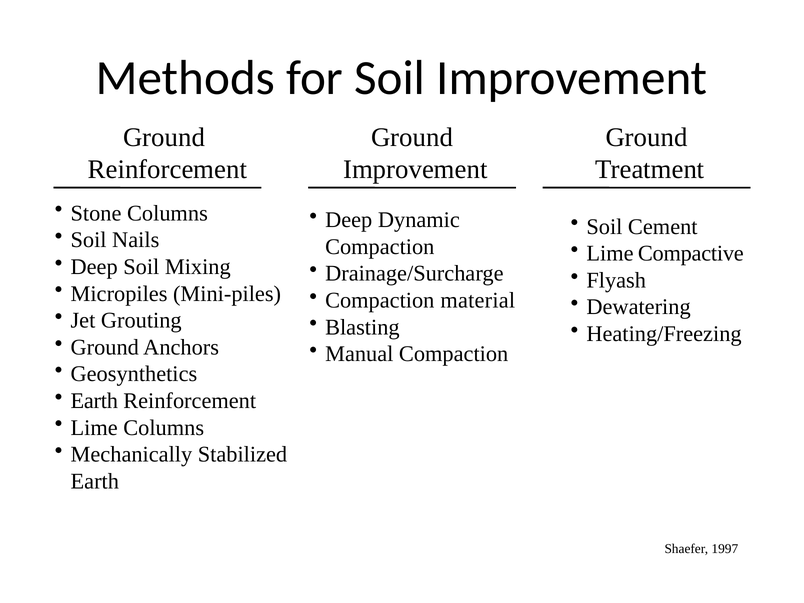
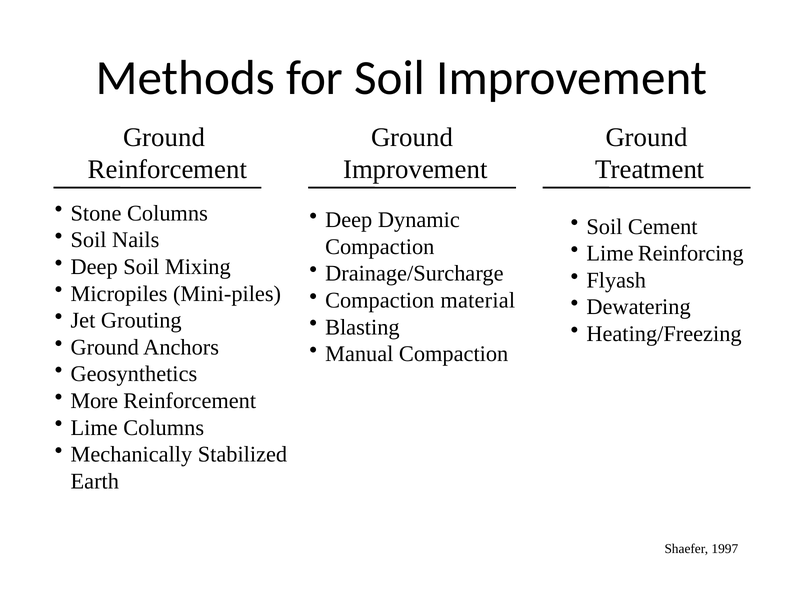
Compactive: Compactive -> Reinforcing
Earth at (94, 401): Earth -> More
